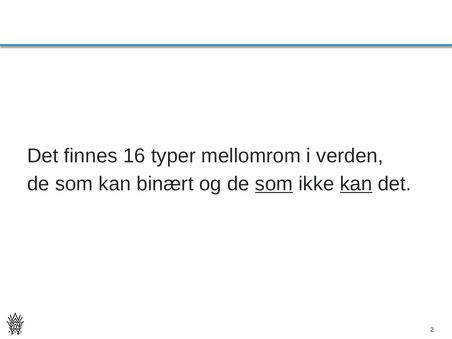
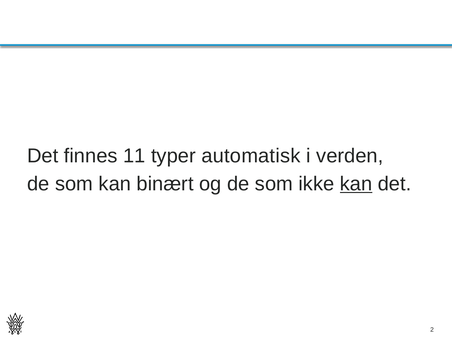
16: 16 -> 11
mellomrom: mellomrom -> automatisk
som at (274, 184) underline: present -> none
